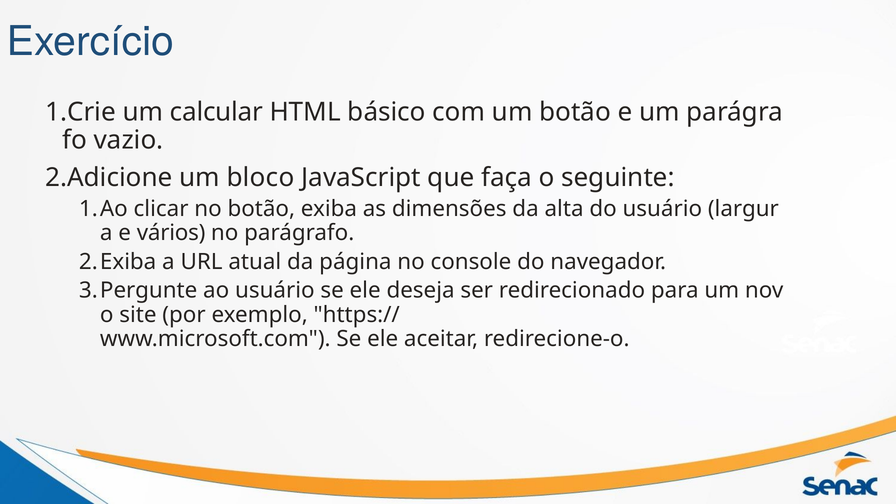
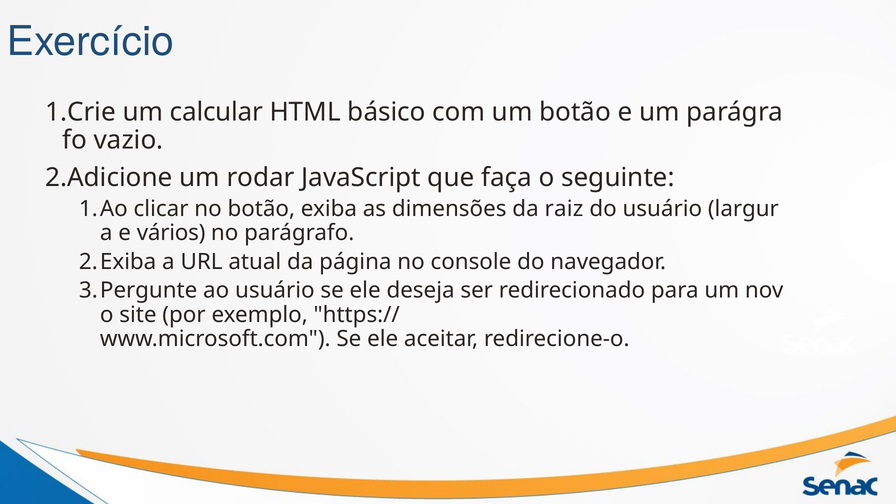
bloco: bloco -> rodar
alta: alta -> raiz
